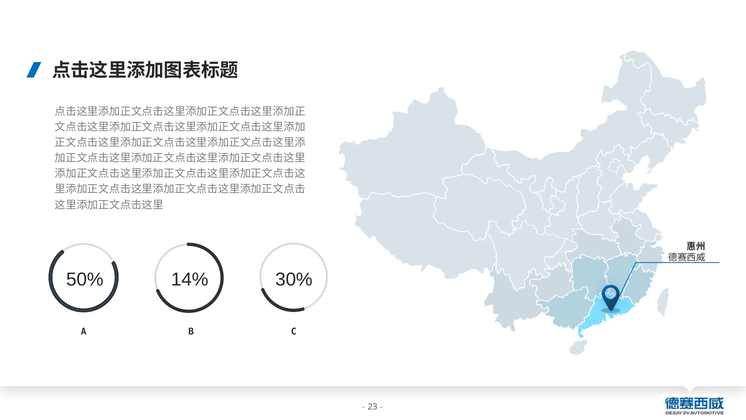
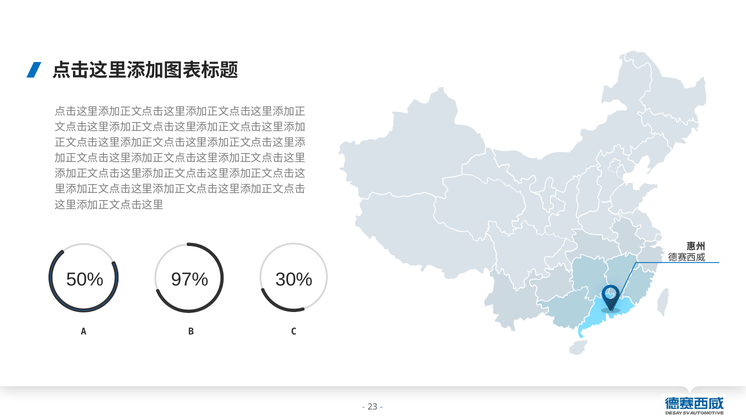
14%: 14% -> 97%
